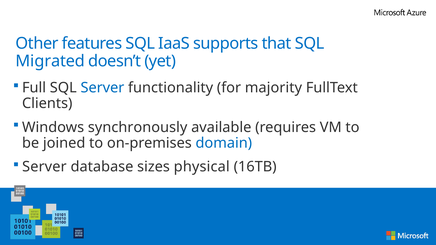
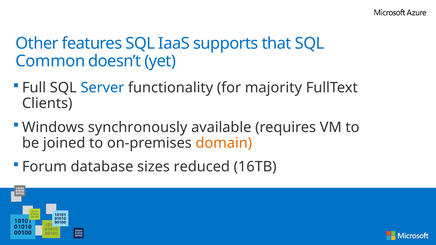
Migrated: Migrated -> Common
domain colour: blue -> orange
Server at (44, 167): Server -> Forum
physical: physical -> reduced
